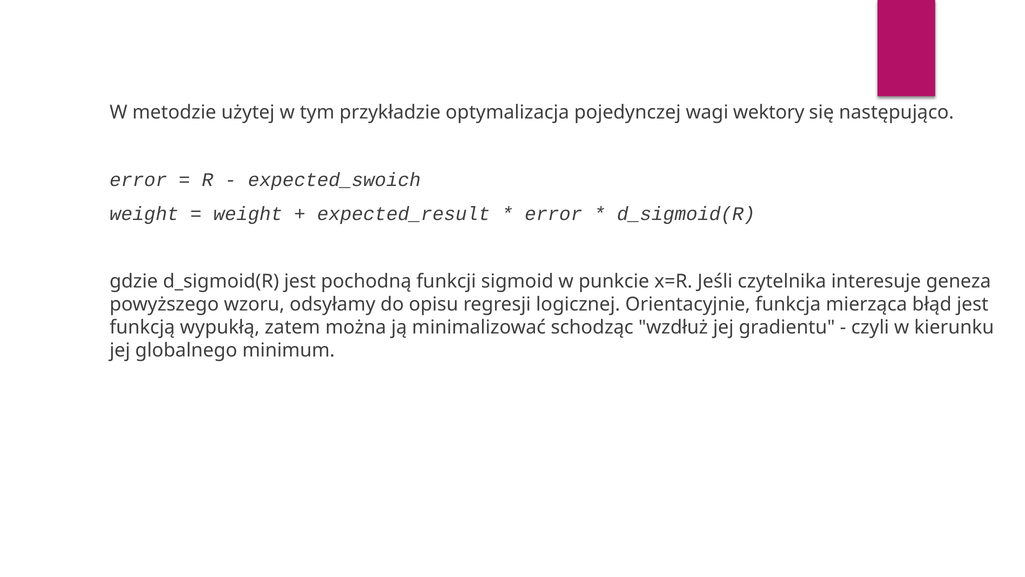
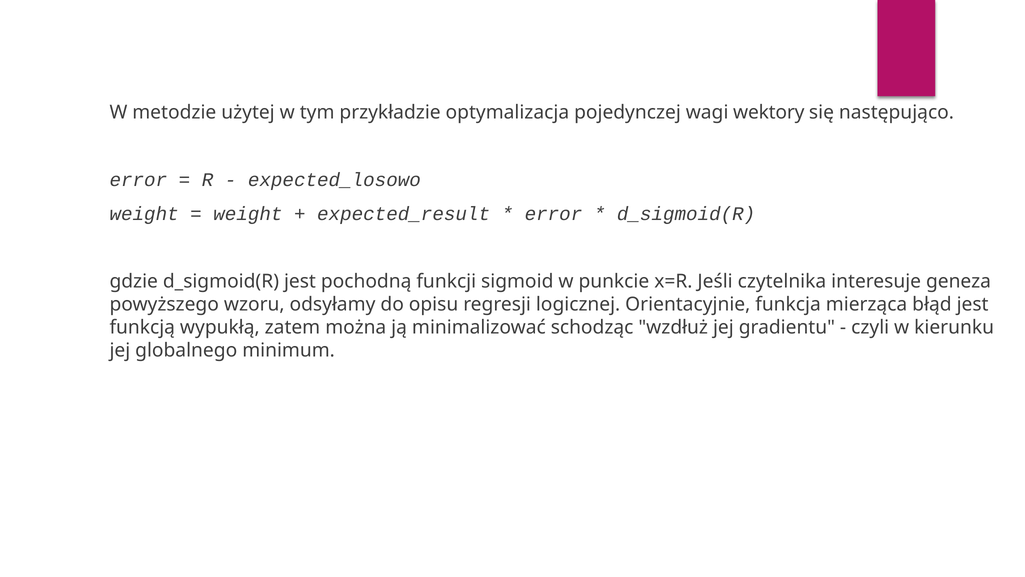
expected_swoich: expected_swoich -> expected_losowo
